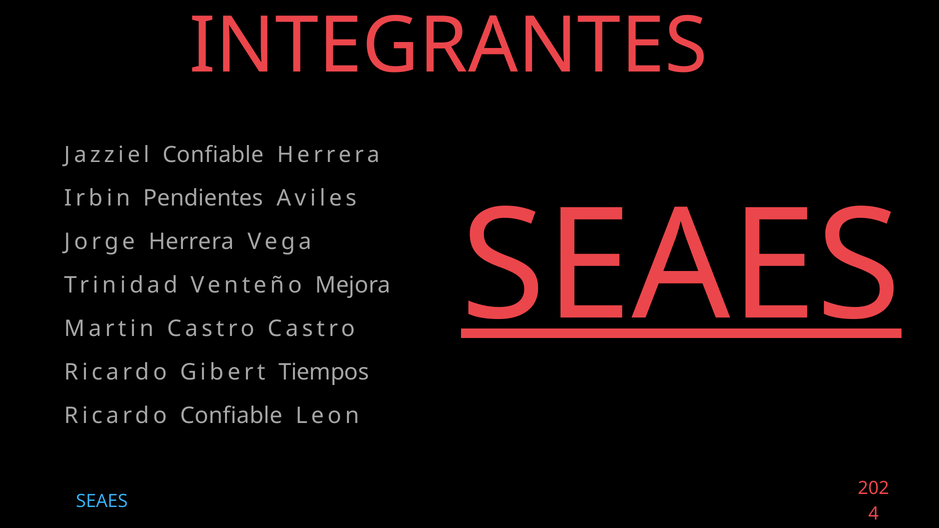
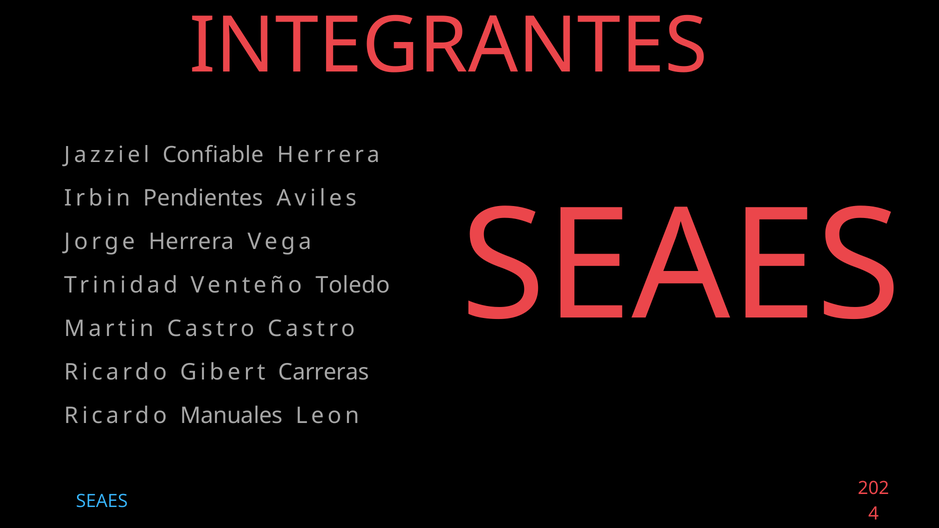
SEAES at (681, 267) underline: present -> none
Mejora: Mejora -> Toledo
Tiempos: Tiempos -> Carreras
Ricardo Confiable: Confiable -> Manuales
